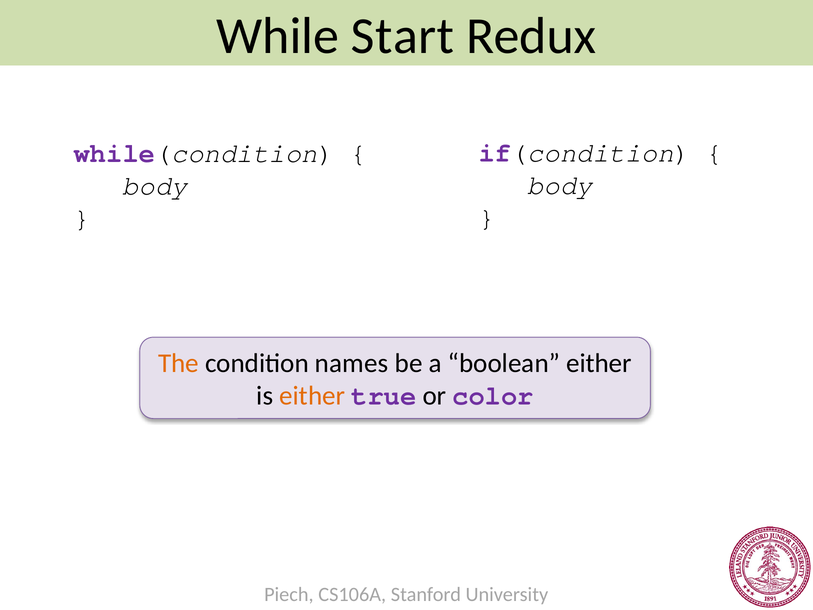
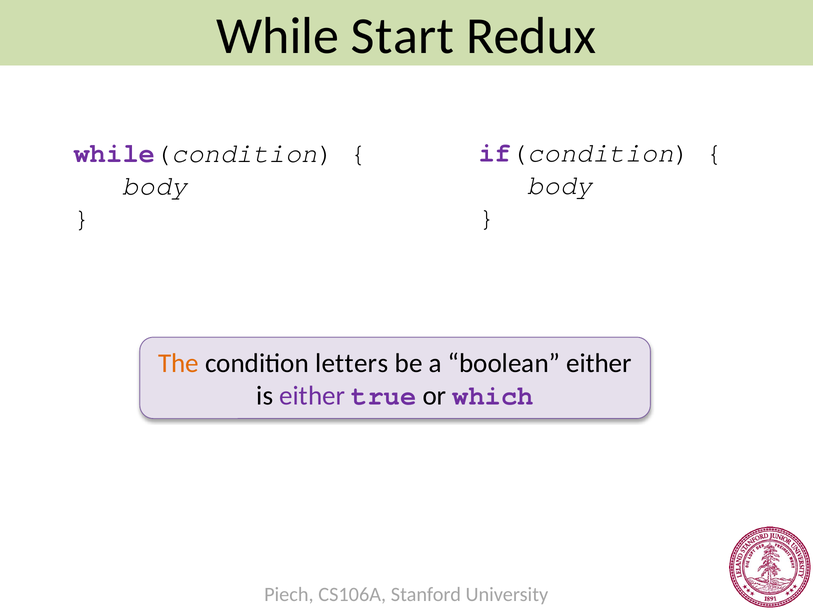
names: names -> letters
either at (312, 396) colour: orange -> purple
color: color -> which
